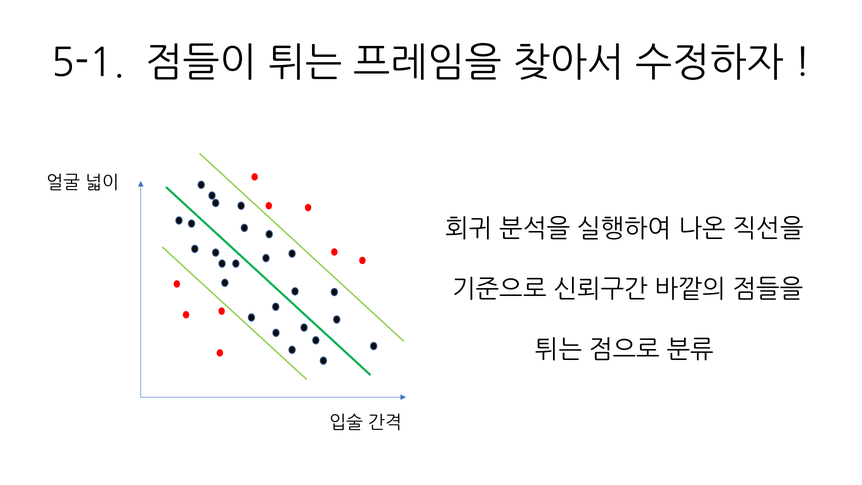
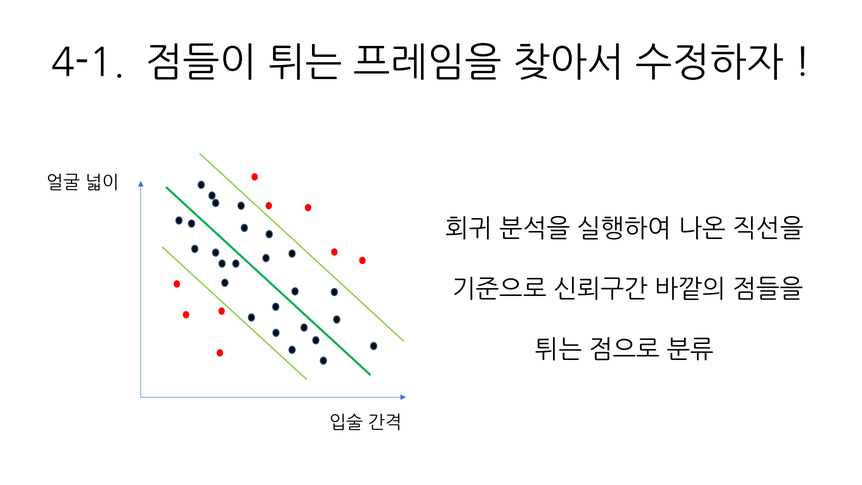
5-1: 5-1 -> 4-1
